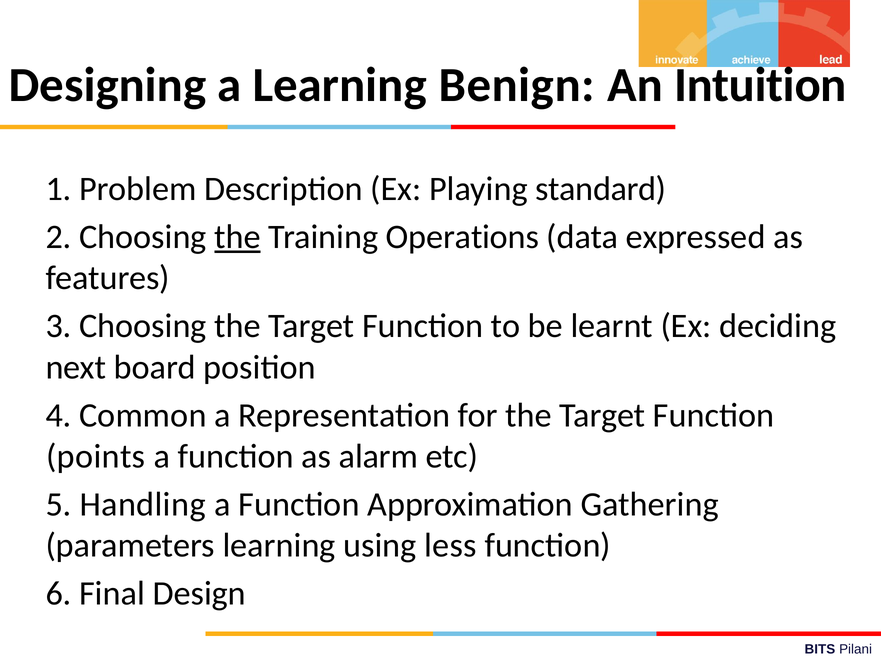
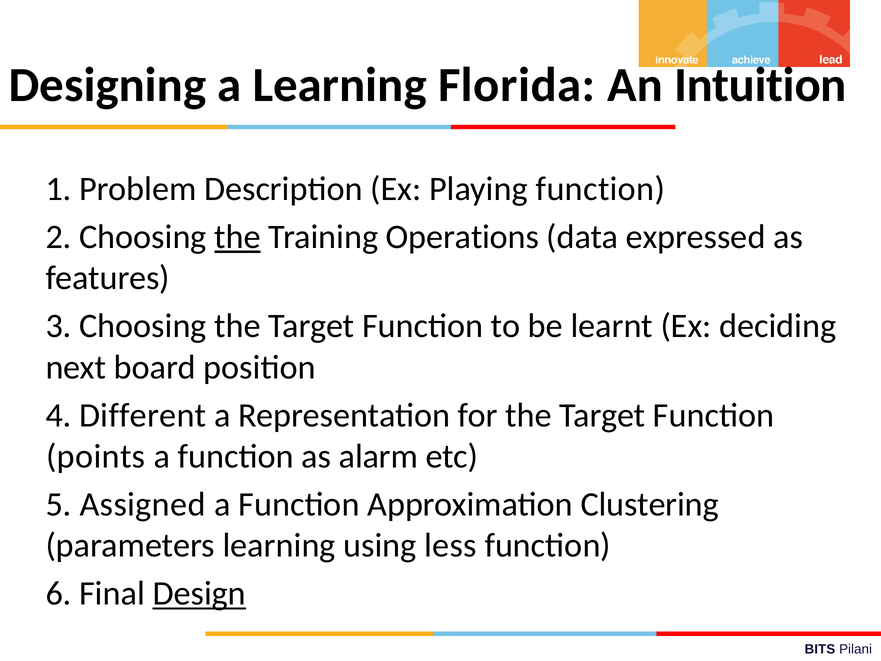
Benign: Benign -> Florida
Playing standard: standard -> function
Common: Common -> Different
Handling: Handling -> Assigned
Gathering: Gathering -> Clustering
Design underline: none -> present
